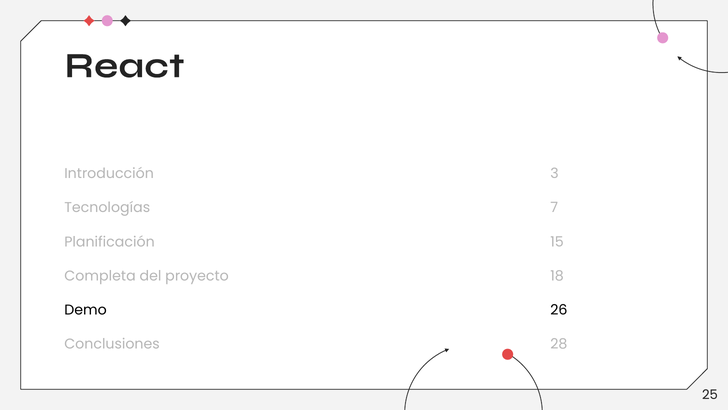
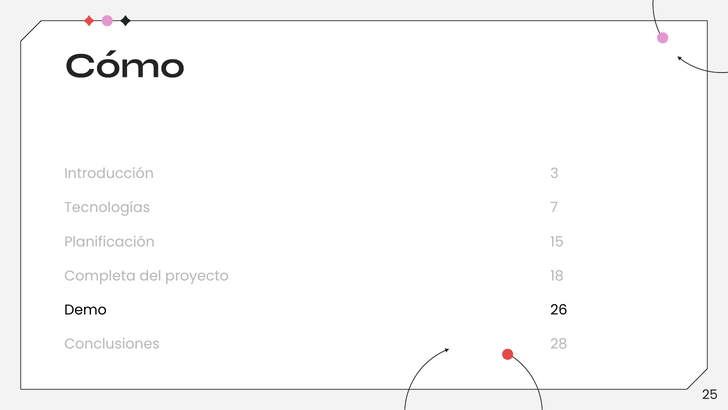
React: React -> Cómo
